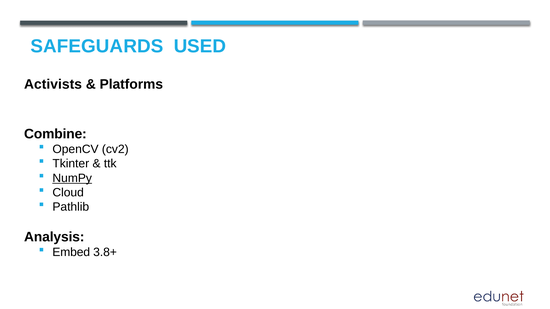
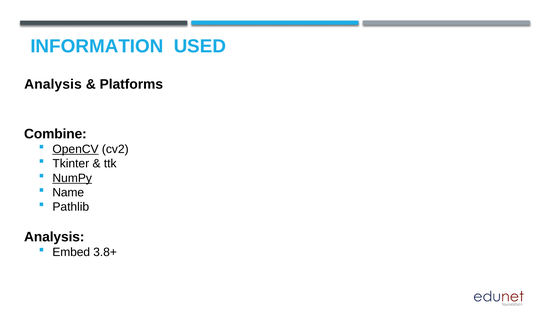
SAFEGUARDS: SAFEGUARDS -> INFORMATION
Activists at (53, 85): Activists -> Analysis
OpenCV underline: none -> present
Cloud: Cloud -> Name
